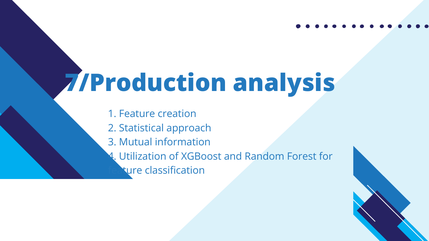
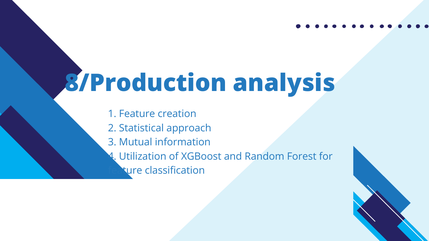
7/Production: 7/Production -> 8/Production
